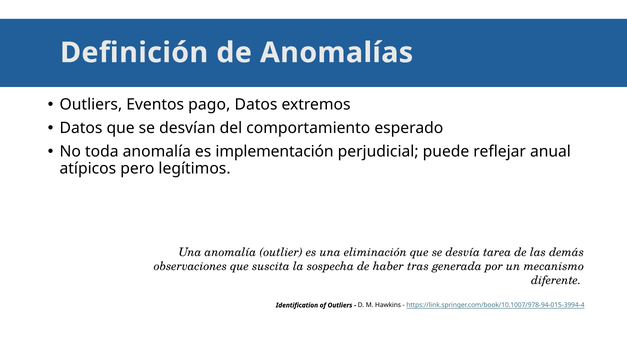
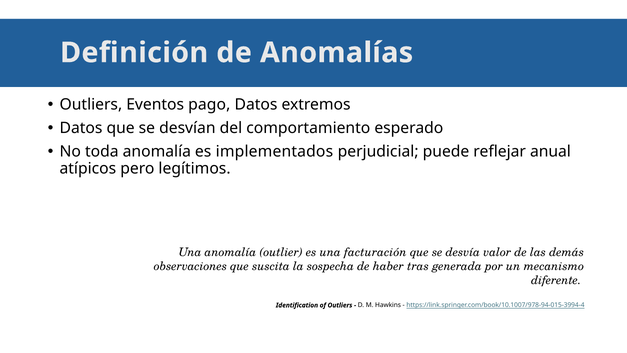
implementación: implementación -> implementados
eliminación: eliminación -> facturación
tarea: tarea -> valor
